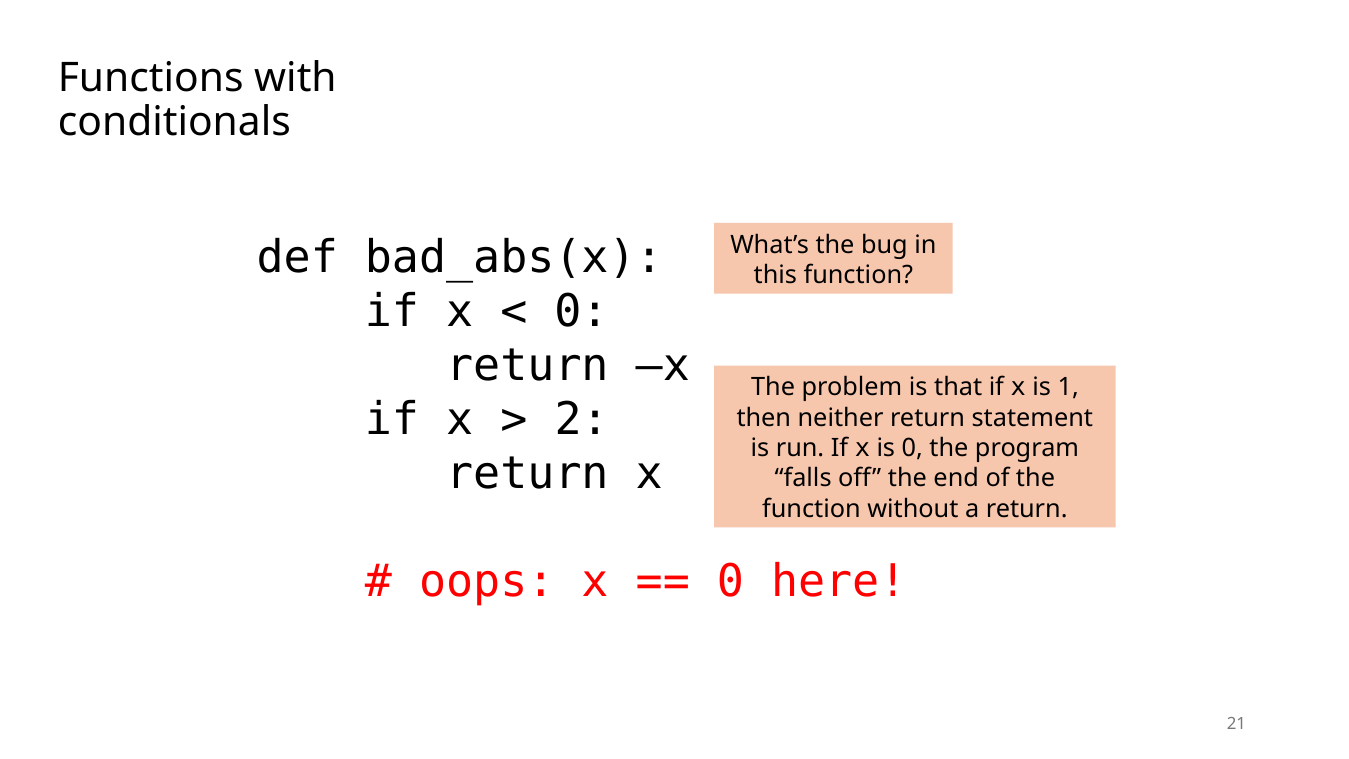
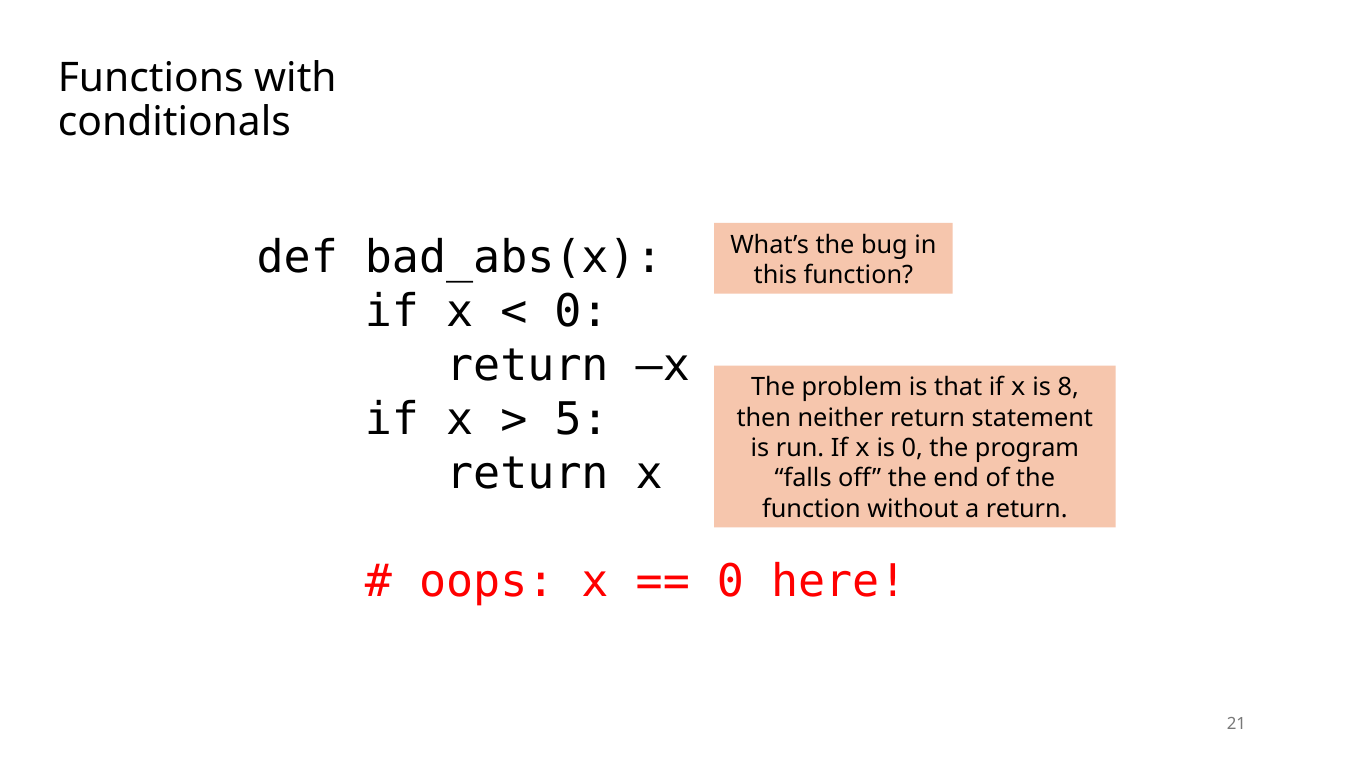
1: 1 -> 8
2: 2 -> 5
